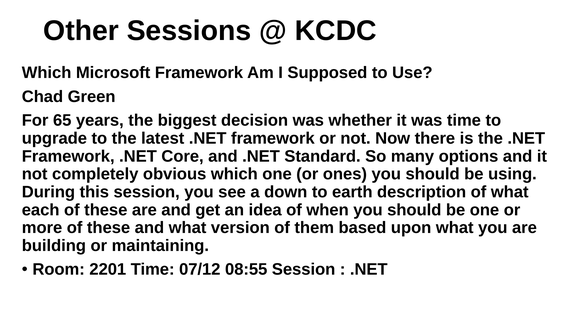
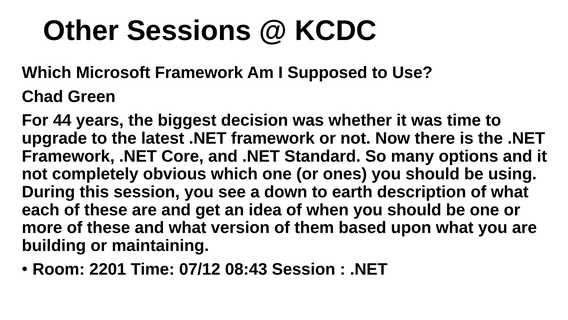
65: 65 -> 44
08:55: 08:55 -> 08:43
